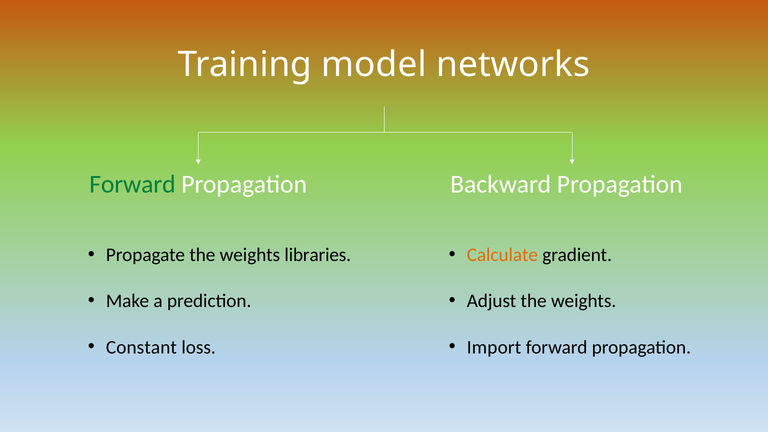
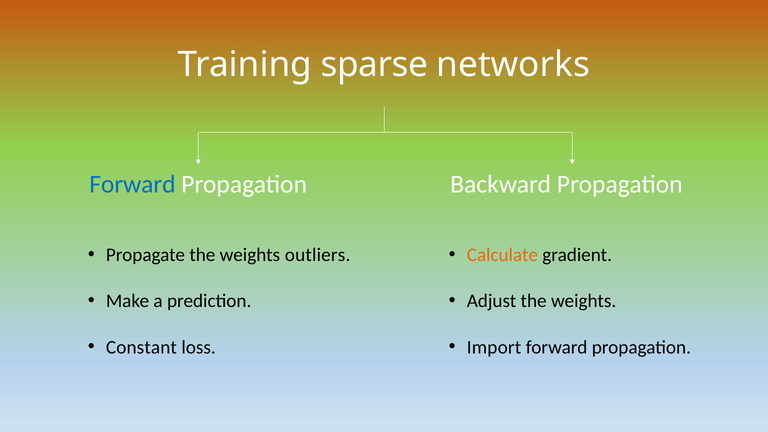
model: model -> sparse
Forward at (132, 184) colour: green -> blue
libraries: libraries -> outliers
